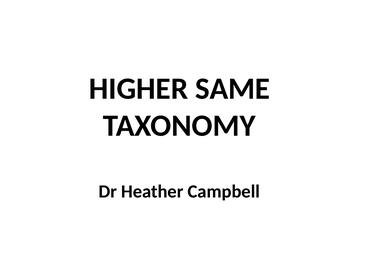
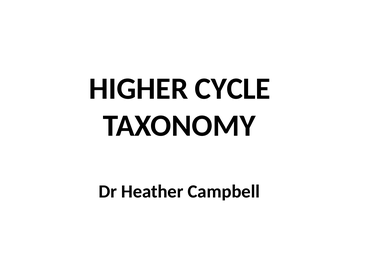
SAME: SAME -> CYCLE
